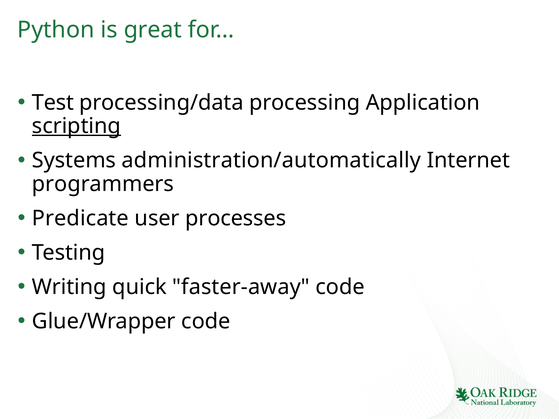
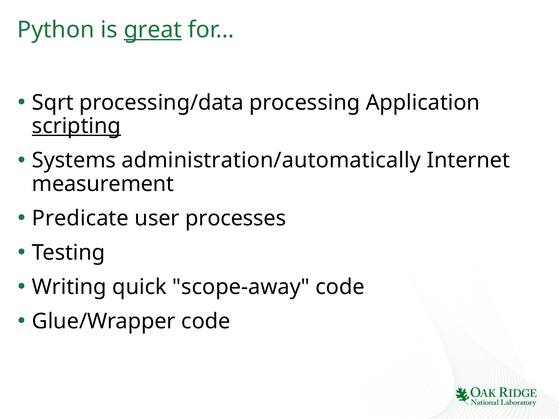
great underline: none -> present
Test: Test -> Sqrt
programmers: programmers -> measurement
faster-away: faster-away -> scope-away
